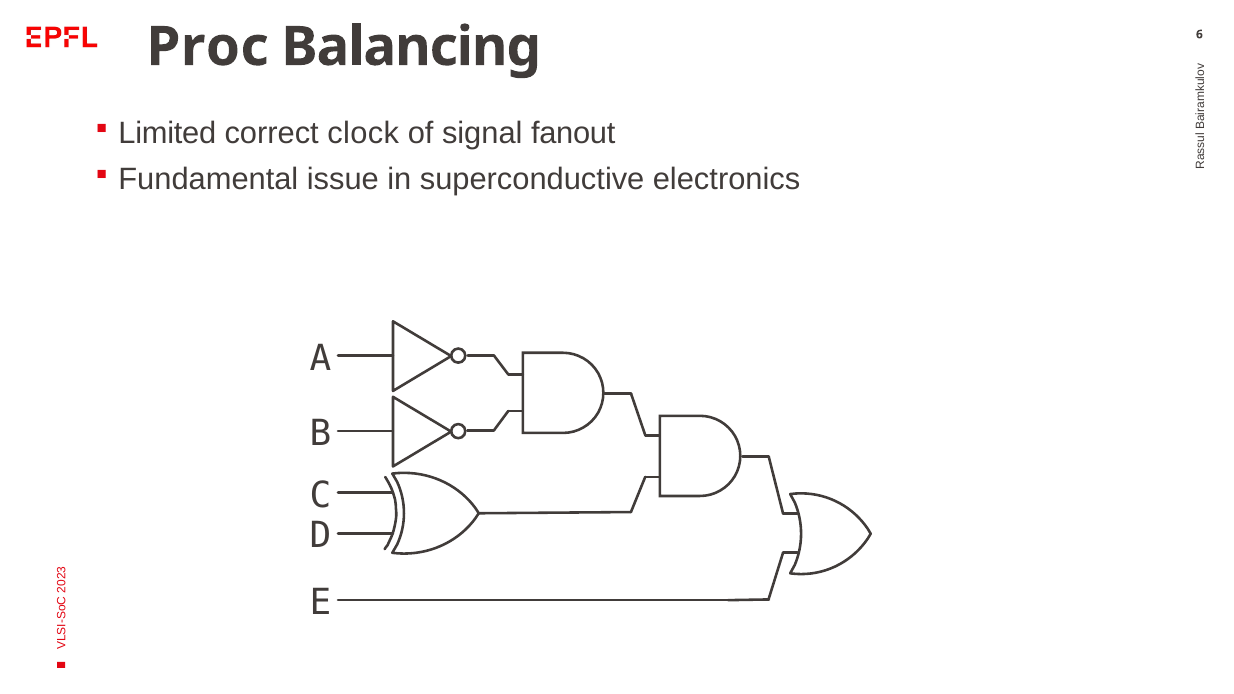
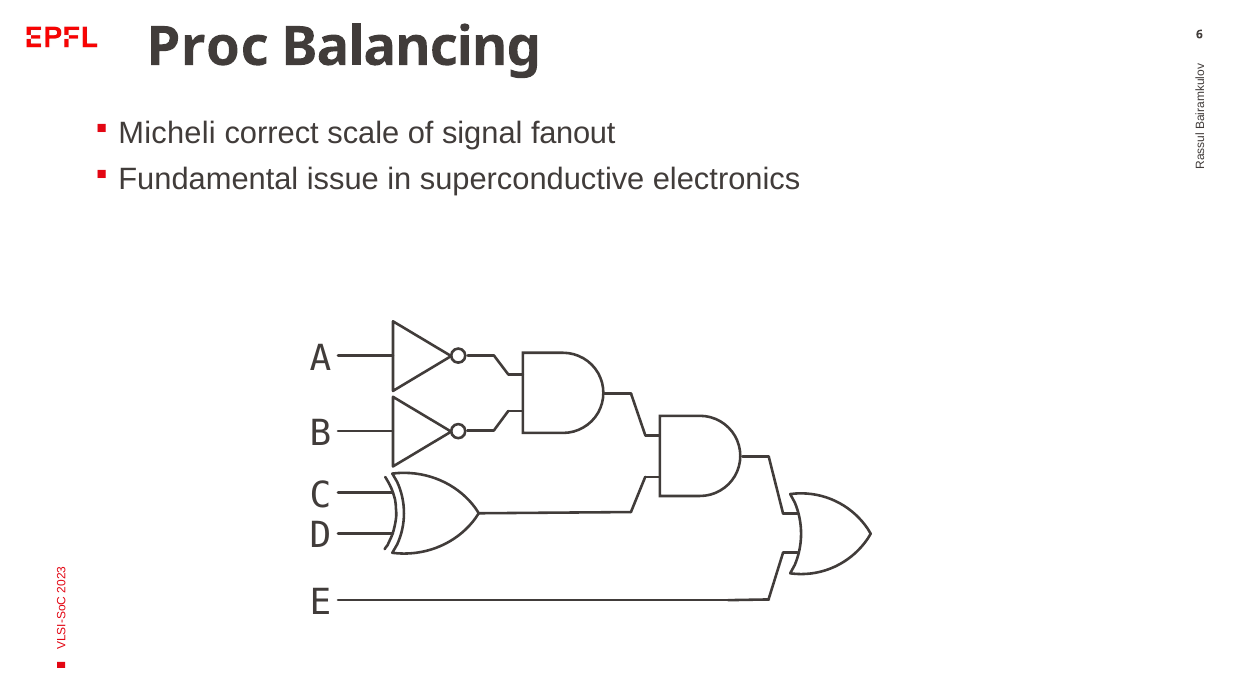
Limited: Limited -> Micheli
clock: clock -> scale
